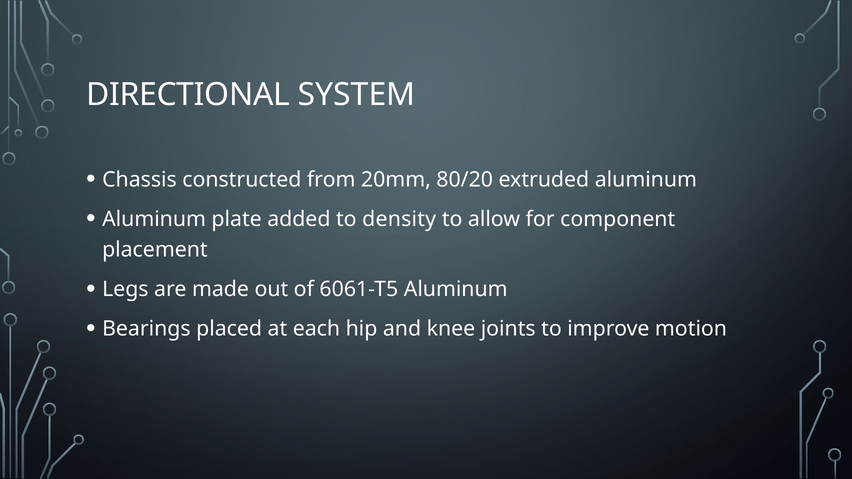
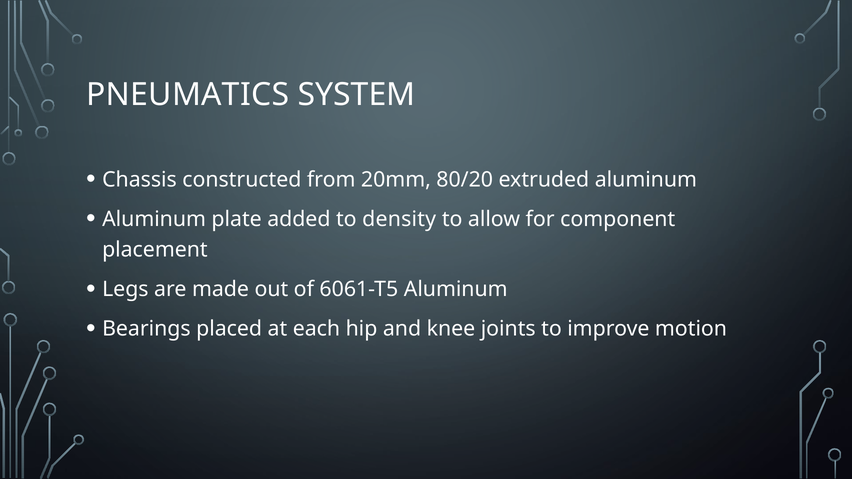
DIRECTIONAL: DIRECTIONAL -> PNEUMATICS
